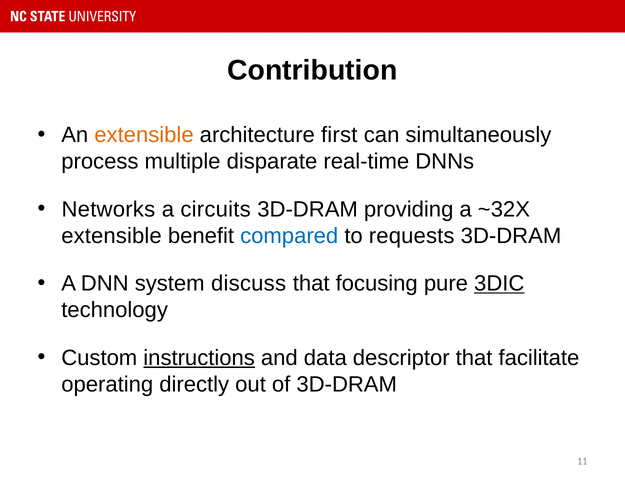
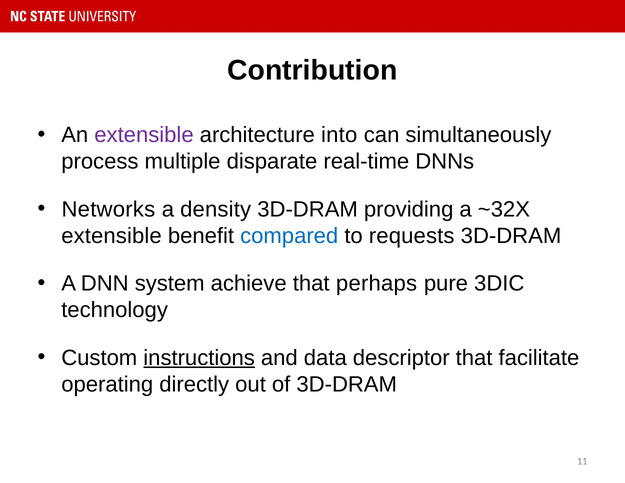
extensible at (144, 135) colour: orange -> purple
first: first -> into
circuits: circuits -> density
discuss: discuss -> achieve
focusing: focusing -> perhaps
3DIC underline: present -> none
